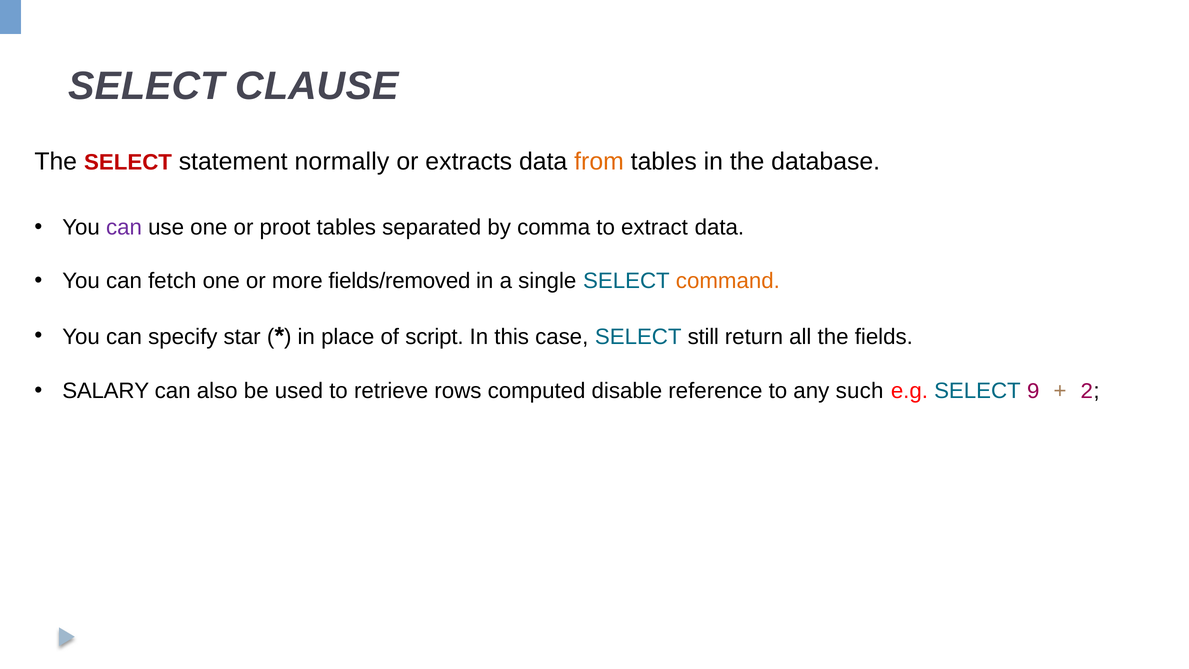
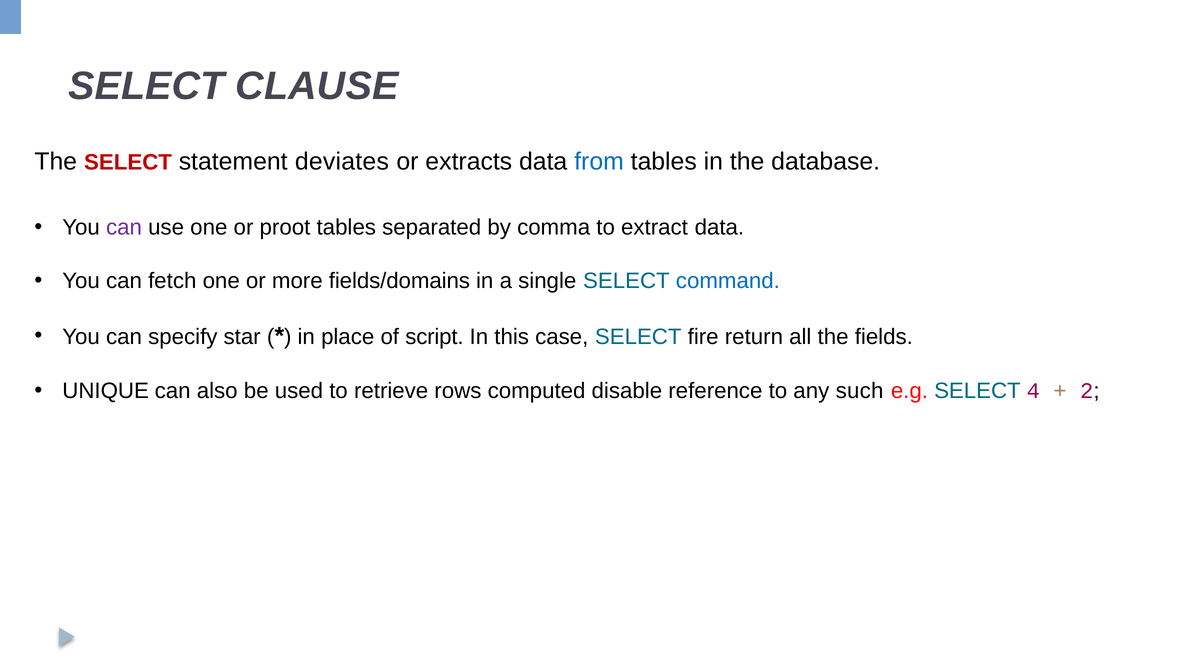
normally: normally -> deviates
from colour: orange -> blue
fields/removed: fields/removed -> fields/domains
command colour: orange -> blue
still: still -> fire
SALARY: SALARY -> UNIQUE
9: 9 -> 4
